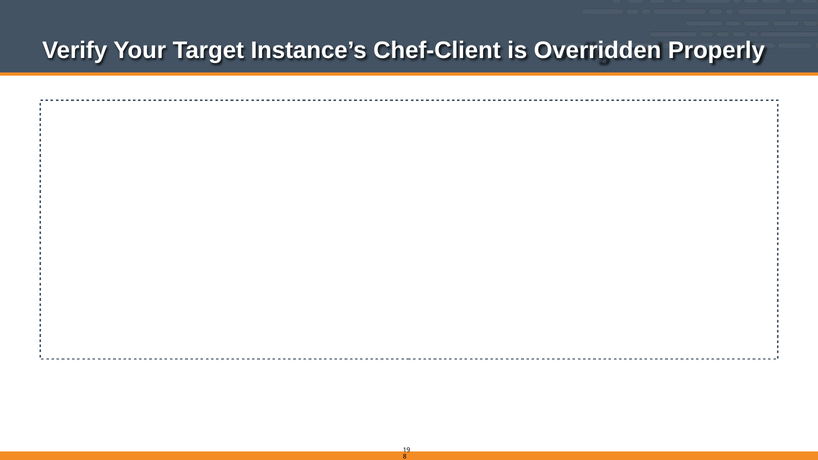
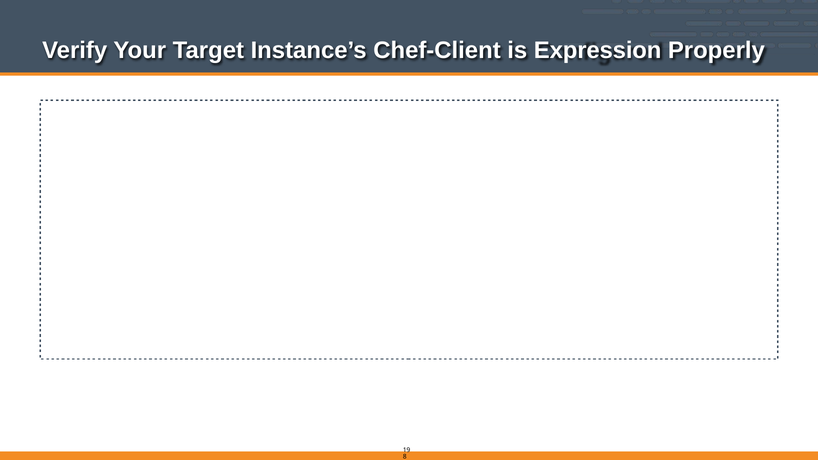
Overridden: Overridden -> Expression
